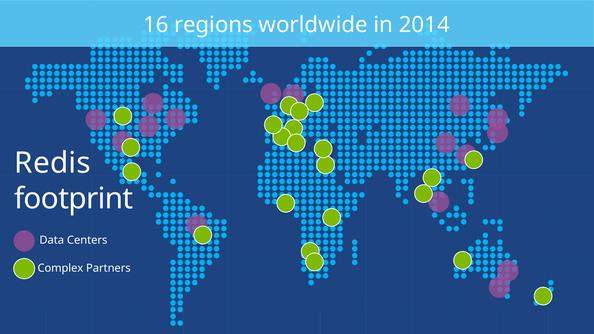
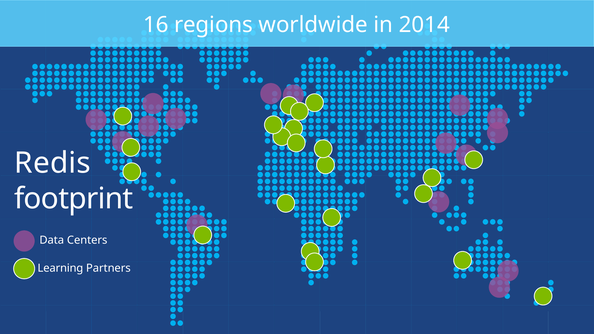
Complex: Complex -> Learning
